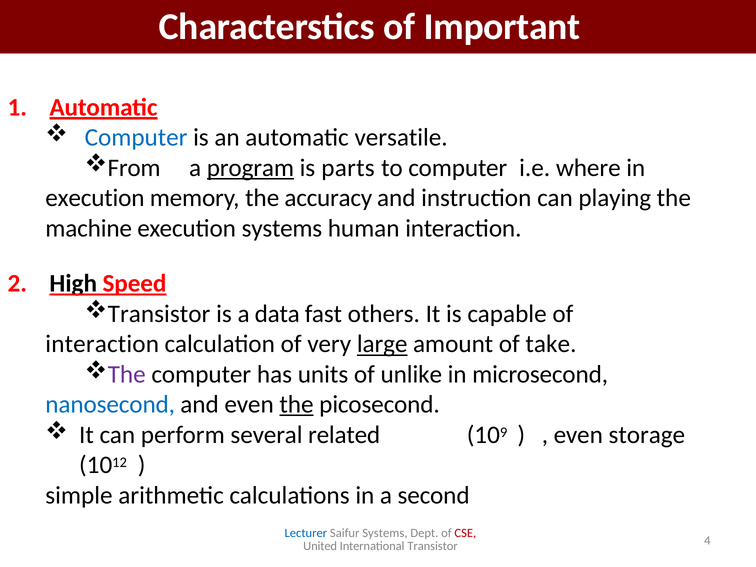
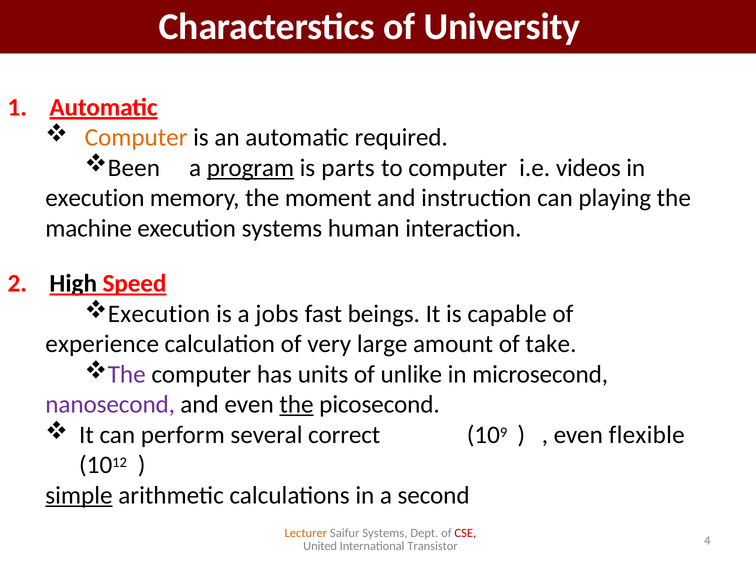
Important: Important -> University
Computer at (136, 137) colour: blue -> orange
versatile: versatile -> required
From: From -> Been
where: where -> videos
accuracy: accuracy -> moment
Transistor at (159, 314): Transistor -> Execution
data: data -> jobs
others: others -> beings
interaction at (102, 344): interaction -> experience
large underline: present -> none
nanosecond colour: blue -> purple
related: related -> correct
storage: storage -> flexible
simple underline: none -> present
Lecturer colour: blue -> orange
